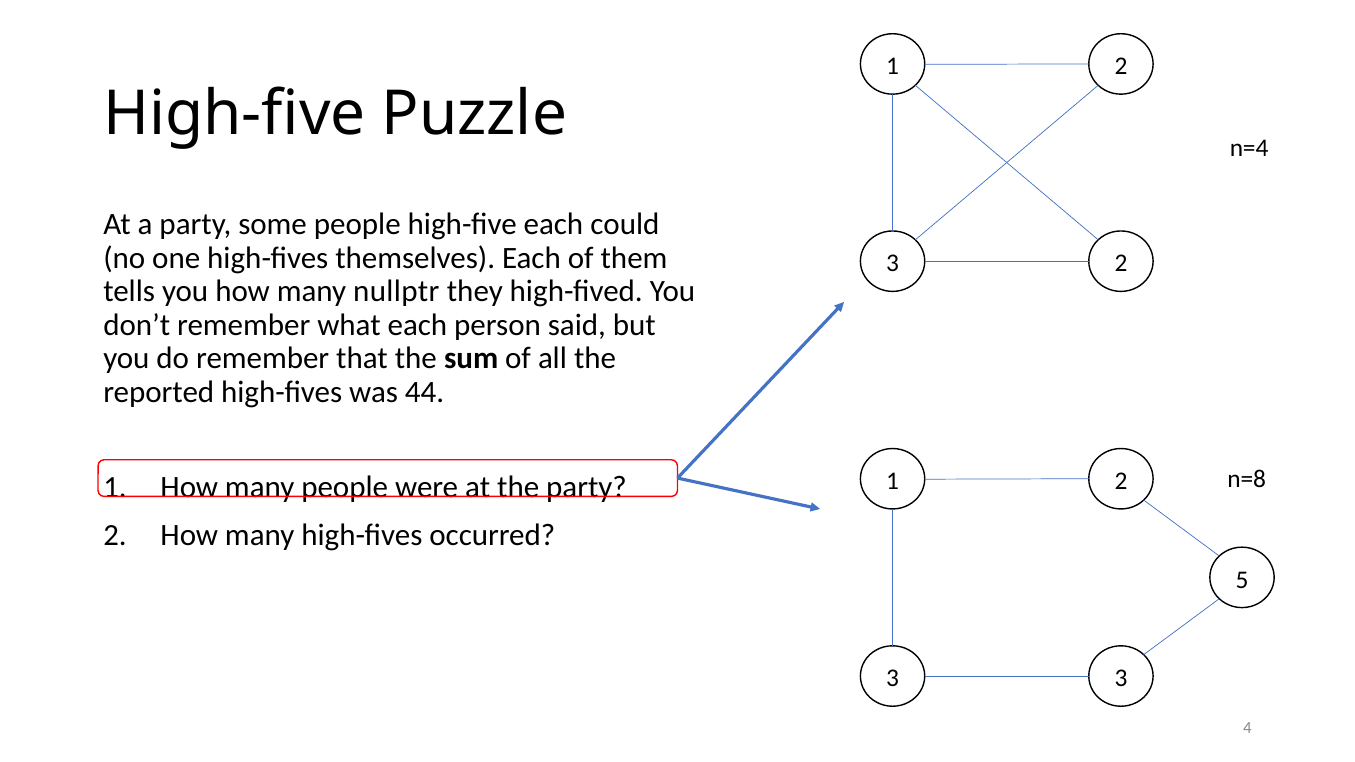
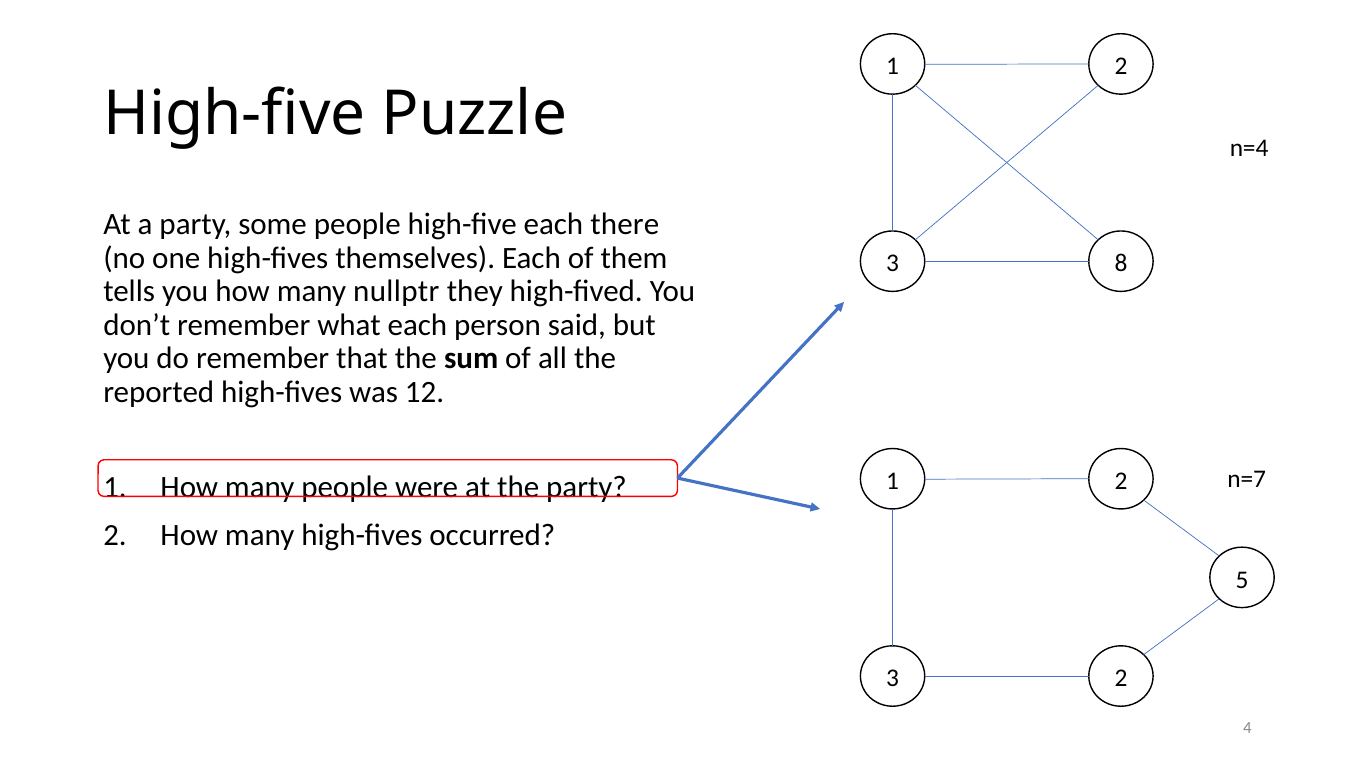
could: could -> there
3 2: 2 -> 8
44: 44 -> 12
n=8: n=8 -> n=7
3 3: 3 -> 2
